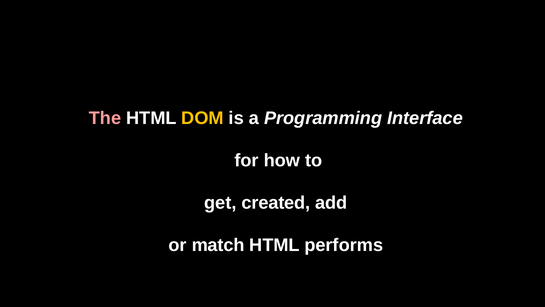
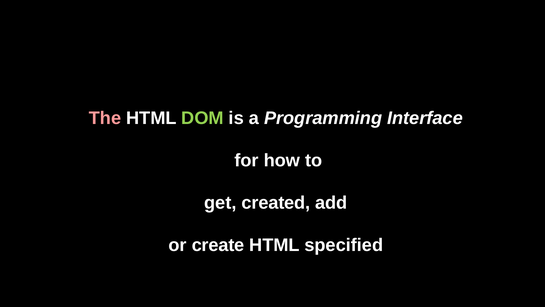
DOM colour: yellow -> light green
match: match -> create
performs: performs -> specified
